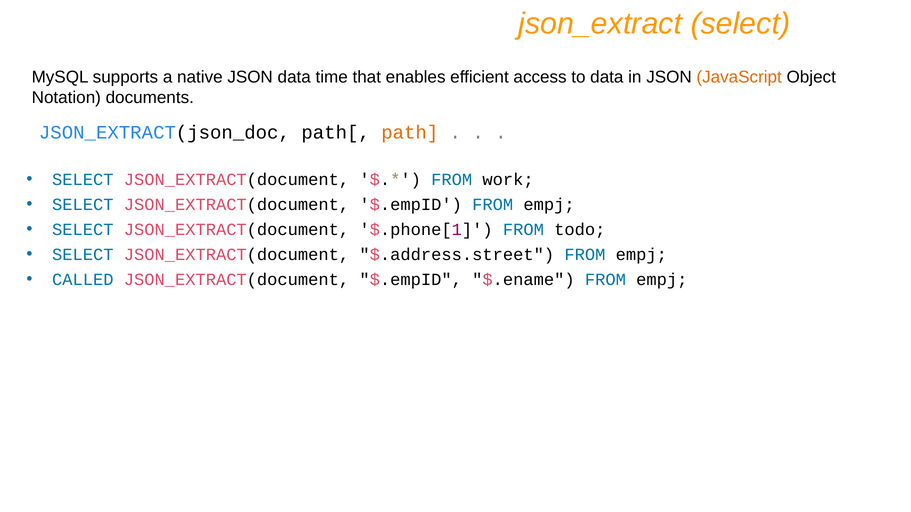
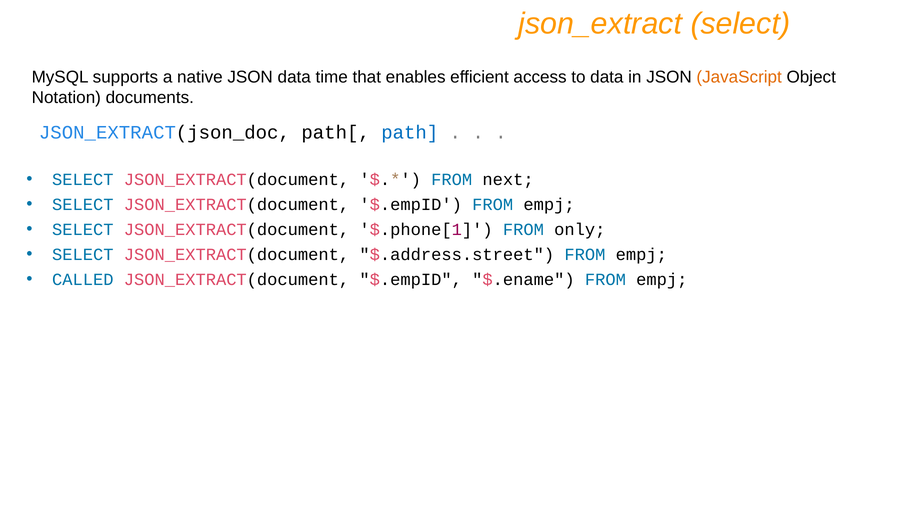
path colour: orange -> blue
work: work -> next
todo: todo -> only
